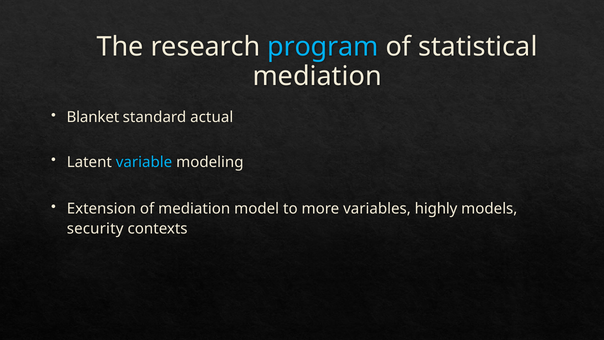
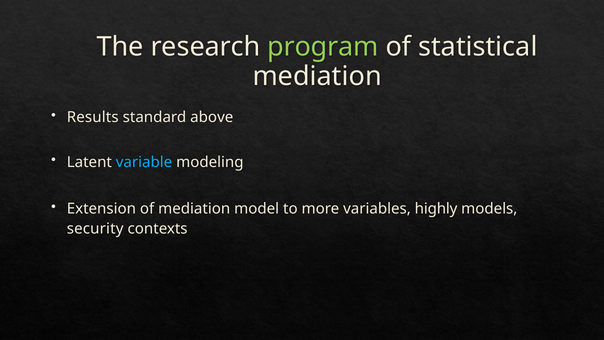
program colour: light blue -> light green
Blanket: Blanket -> Results
actual: actual -> above
